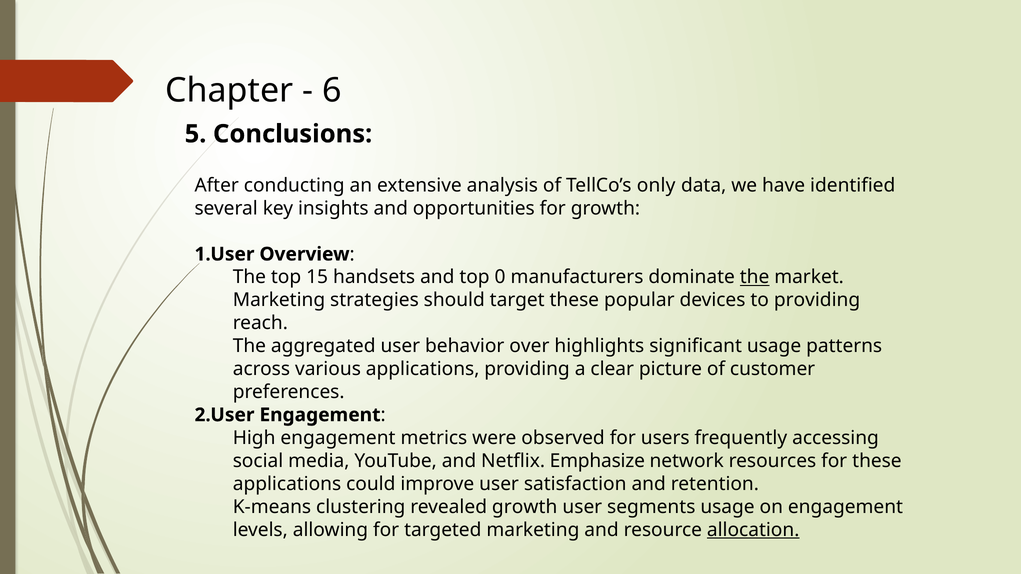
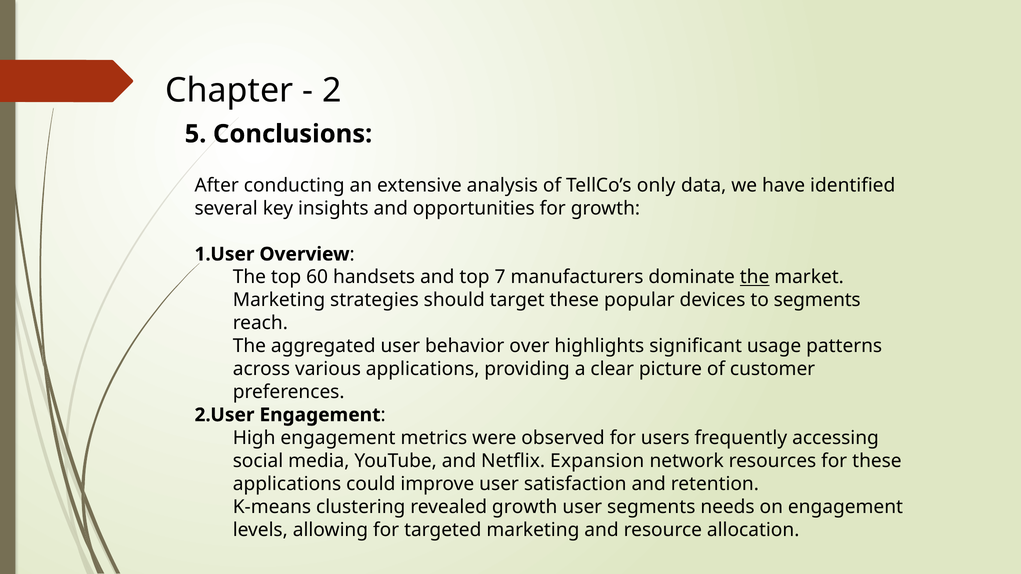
6: 6 -> 2
15: 15 -> 60
0: 0 -> 7
to providing: providing -> segments
Emphasize: Emphasize -> Expansion
segments usage: usage -> needs
allocation underline: present -> none
